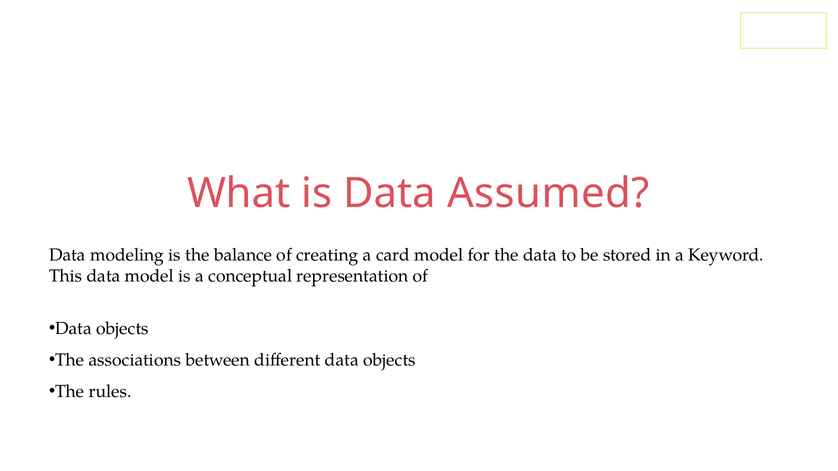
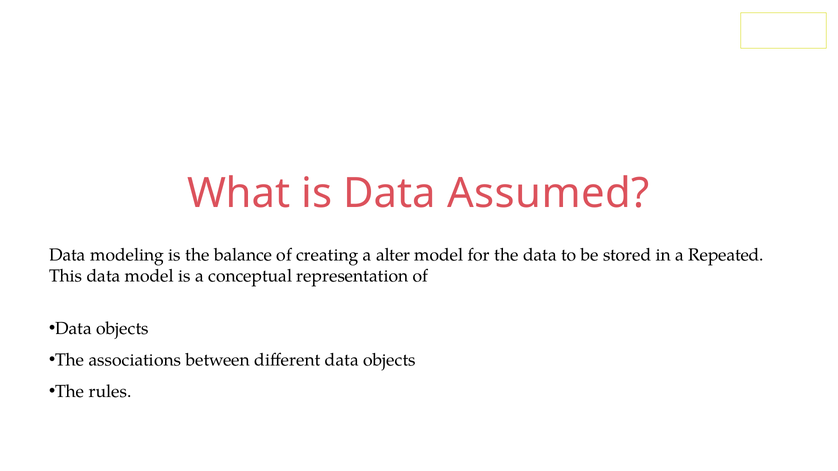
card: card -> alter
Keyword: Keyword -> Repeated
